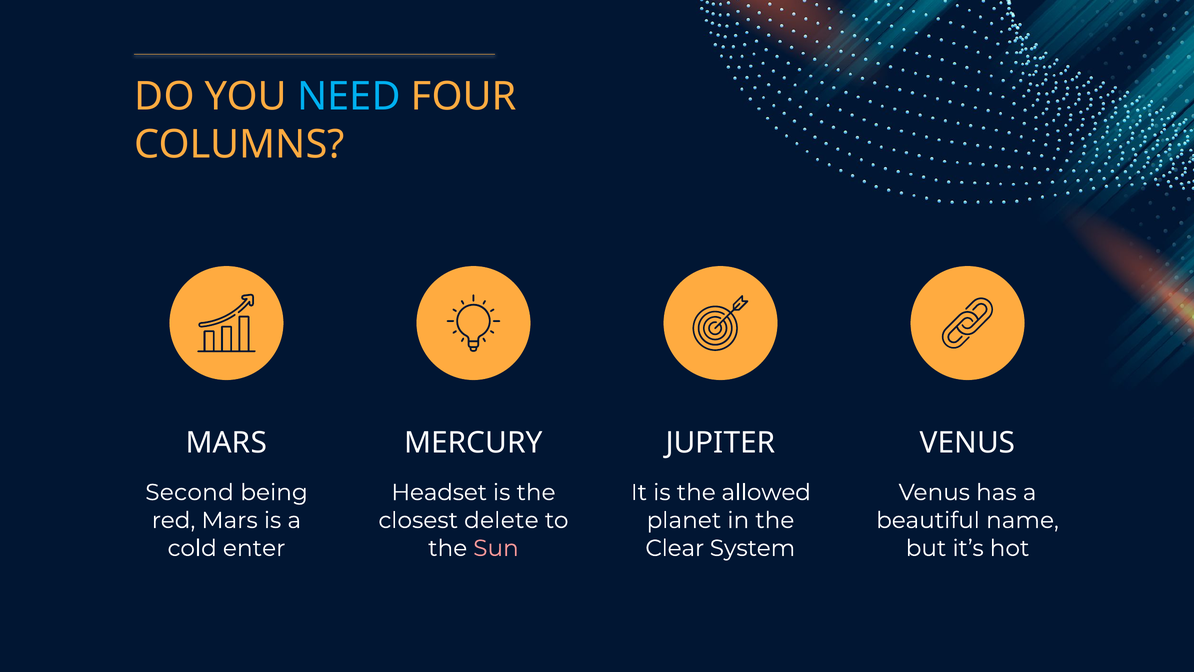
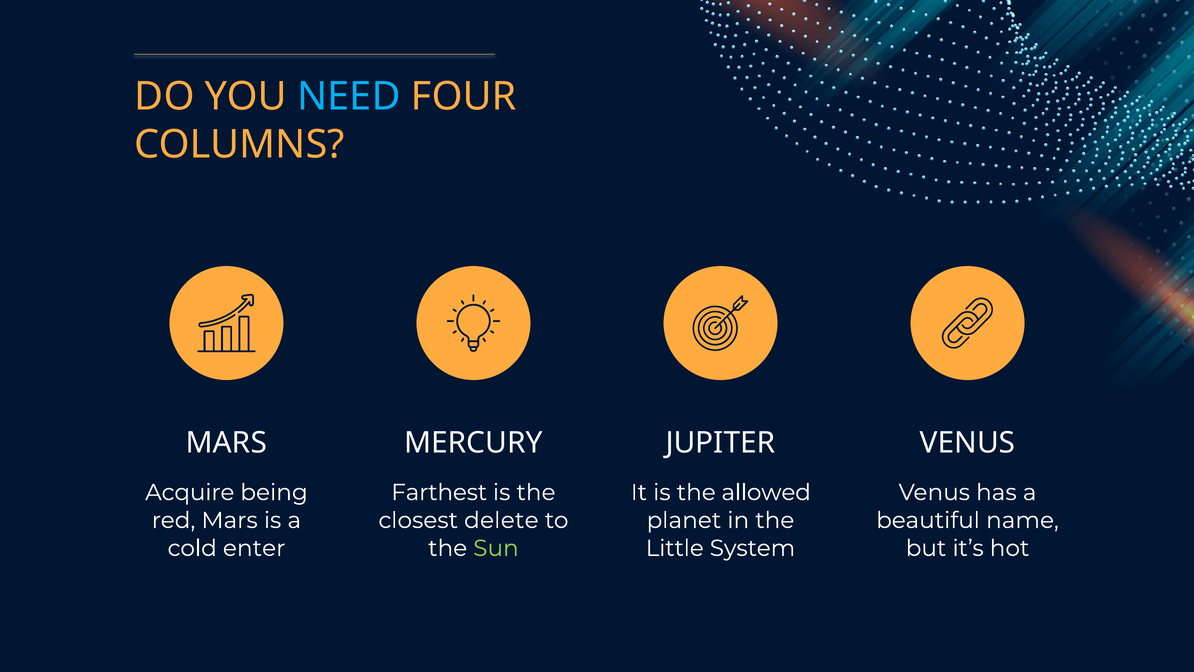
Second: Second -> Acquire
Headset: Headset -> Farthest
Sun colour: pink -> light green
Clear: Clear -> Little
